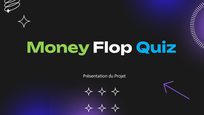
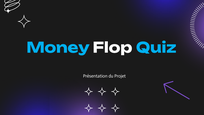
Money colour: light green -> light blue
